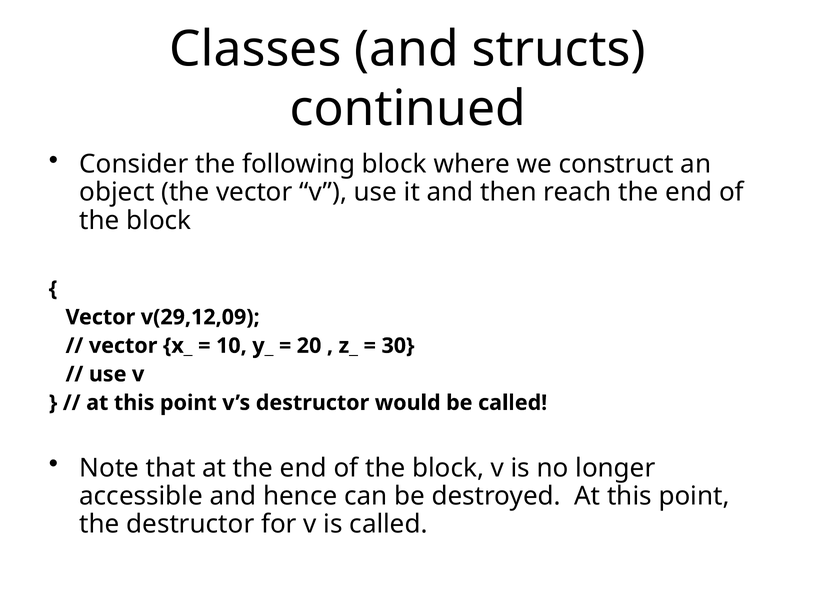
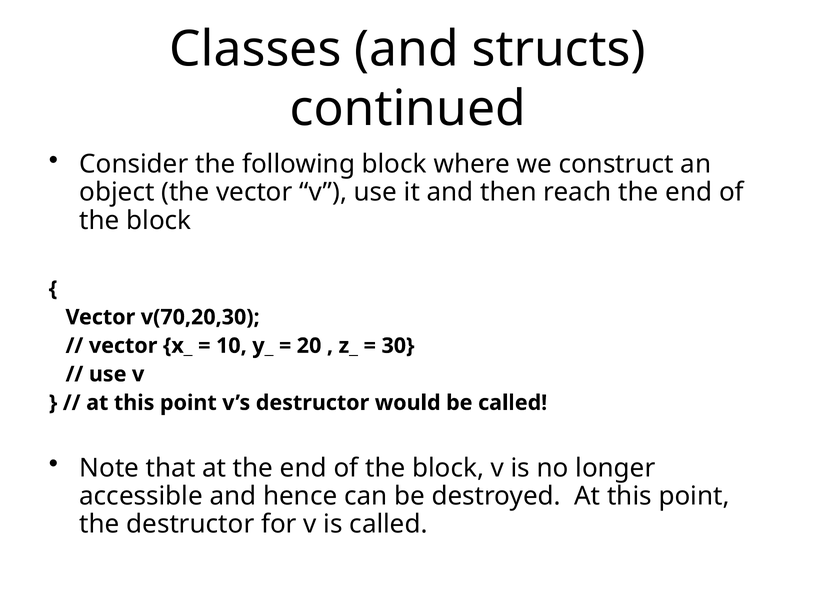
v(29,12,09: v(29,12,09 -> v(70,20,30
